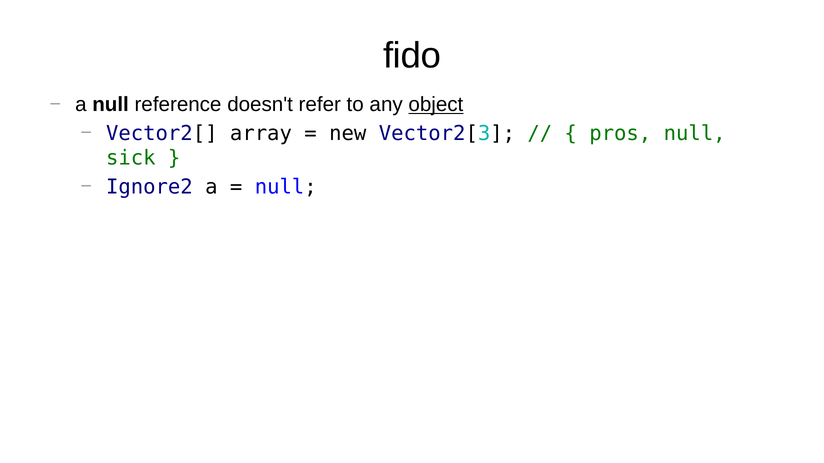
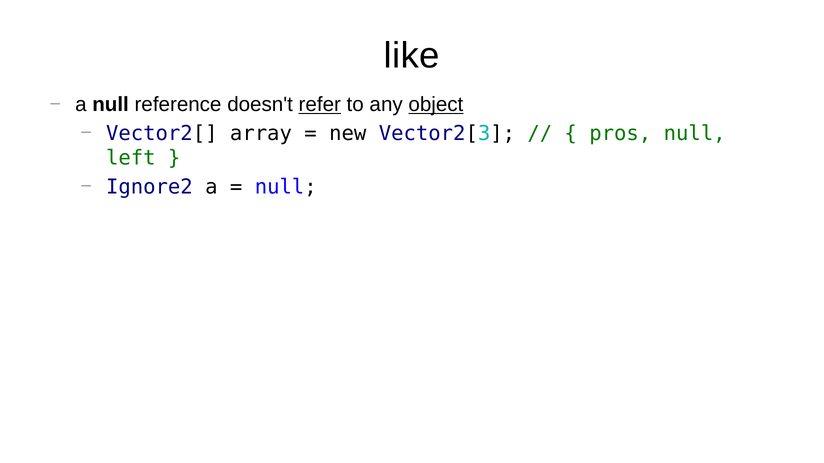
fido: fido -> like
refer underline: none -> present
sick: sick -> left
